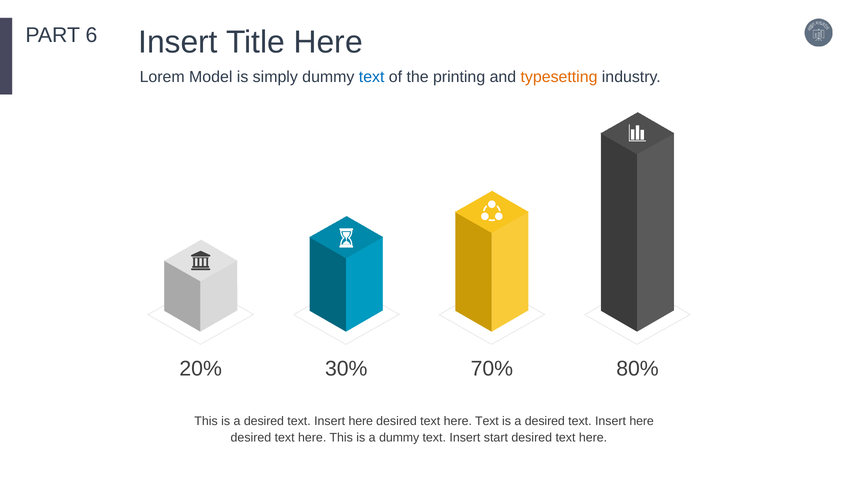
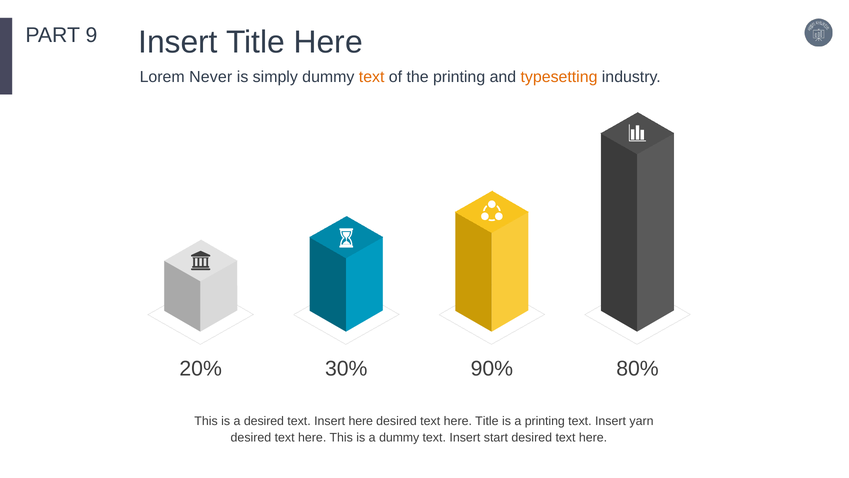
6: 6 -> 9
Model: Model -> Never
text at (372, 77) colour: blue -> orange
70%: 70% -> 90%
here Text: Text -> Title
desired at (545, 421): desired -> printing
here at (642, 421): here -> yarn
